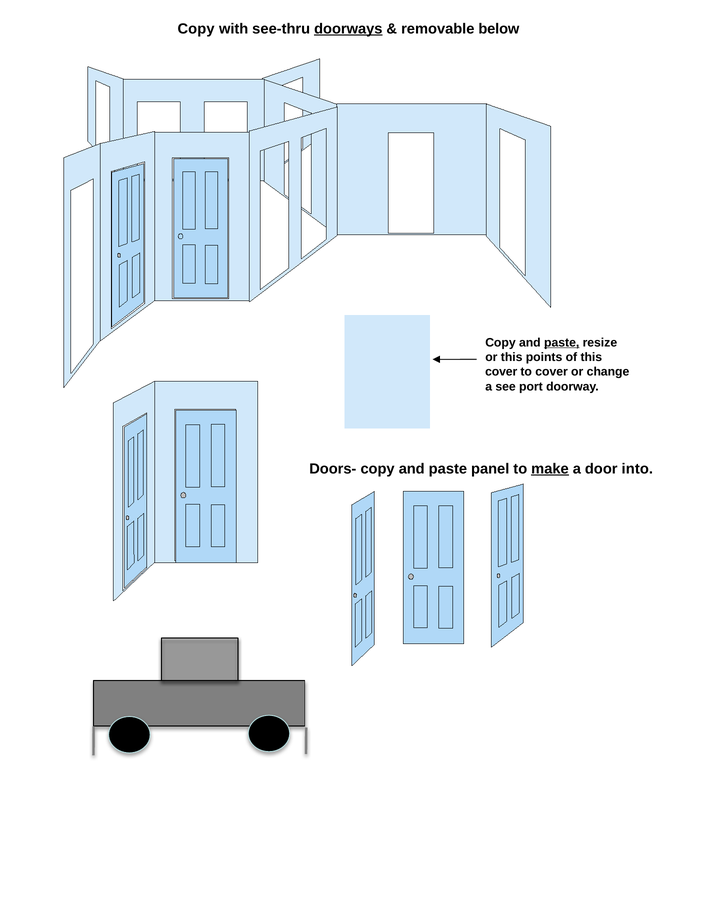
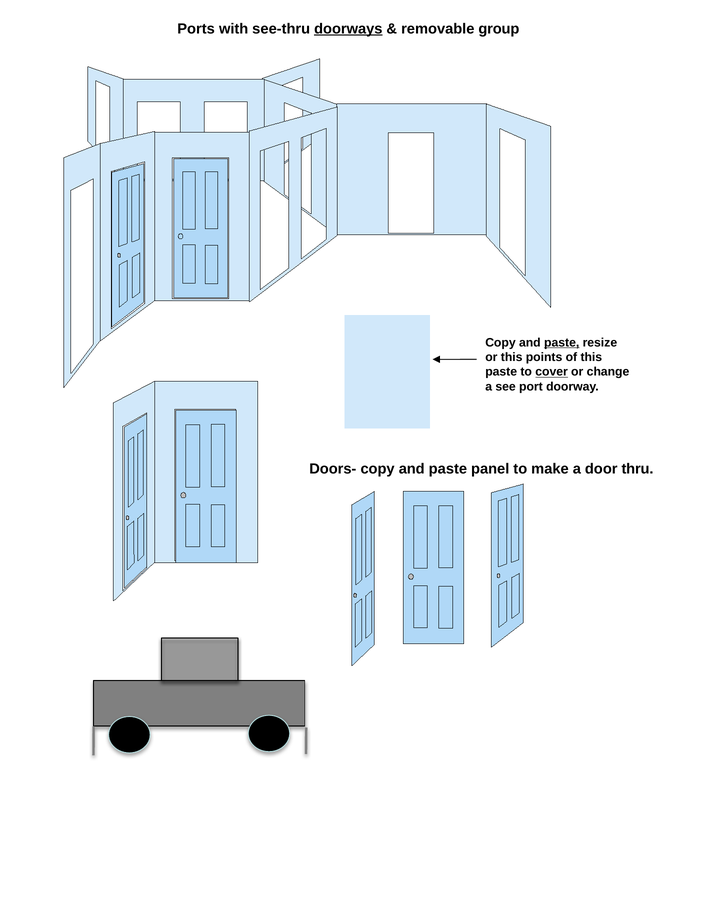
Copy at (196, 29): Copy -> Ports
below: below -> group
cover at (501, 372): cover -> paste
cover at (552, 372) underline: none -> present
make underline: present -> none
into: into -> thru
